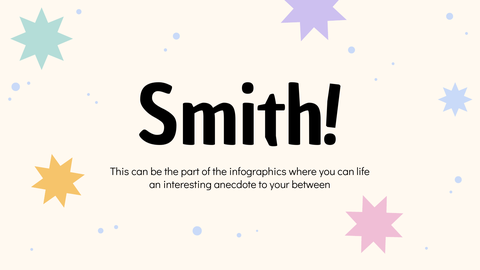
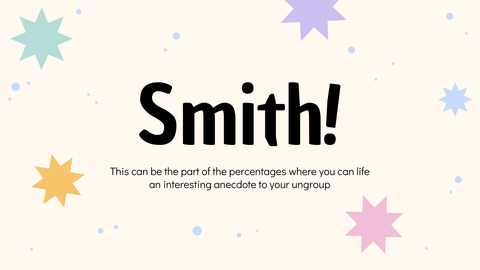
infographics: infographics -> percentages
between: between -> ungroup
